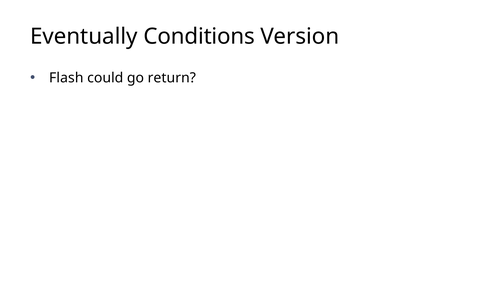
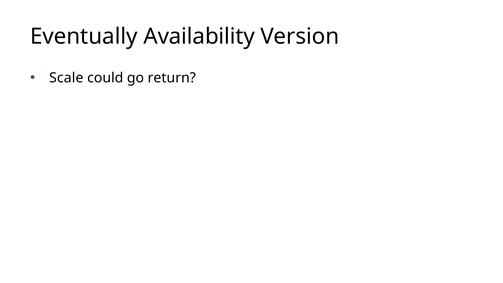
Conditions: Conditions -> Availability
Flash: Flash -> Scale
